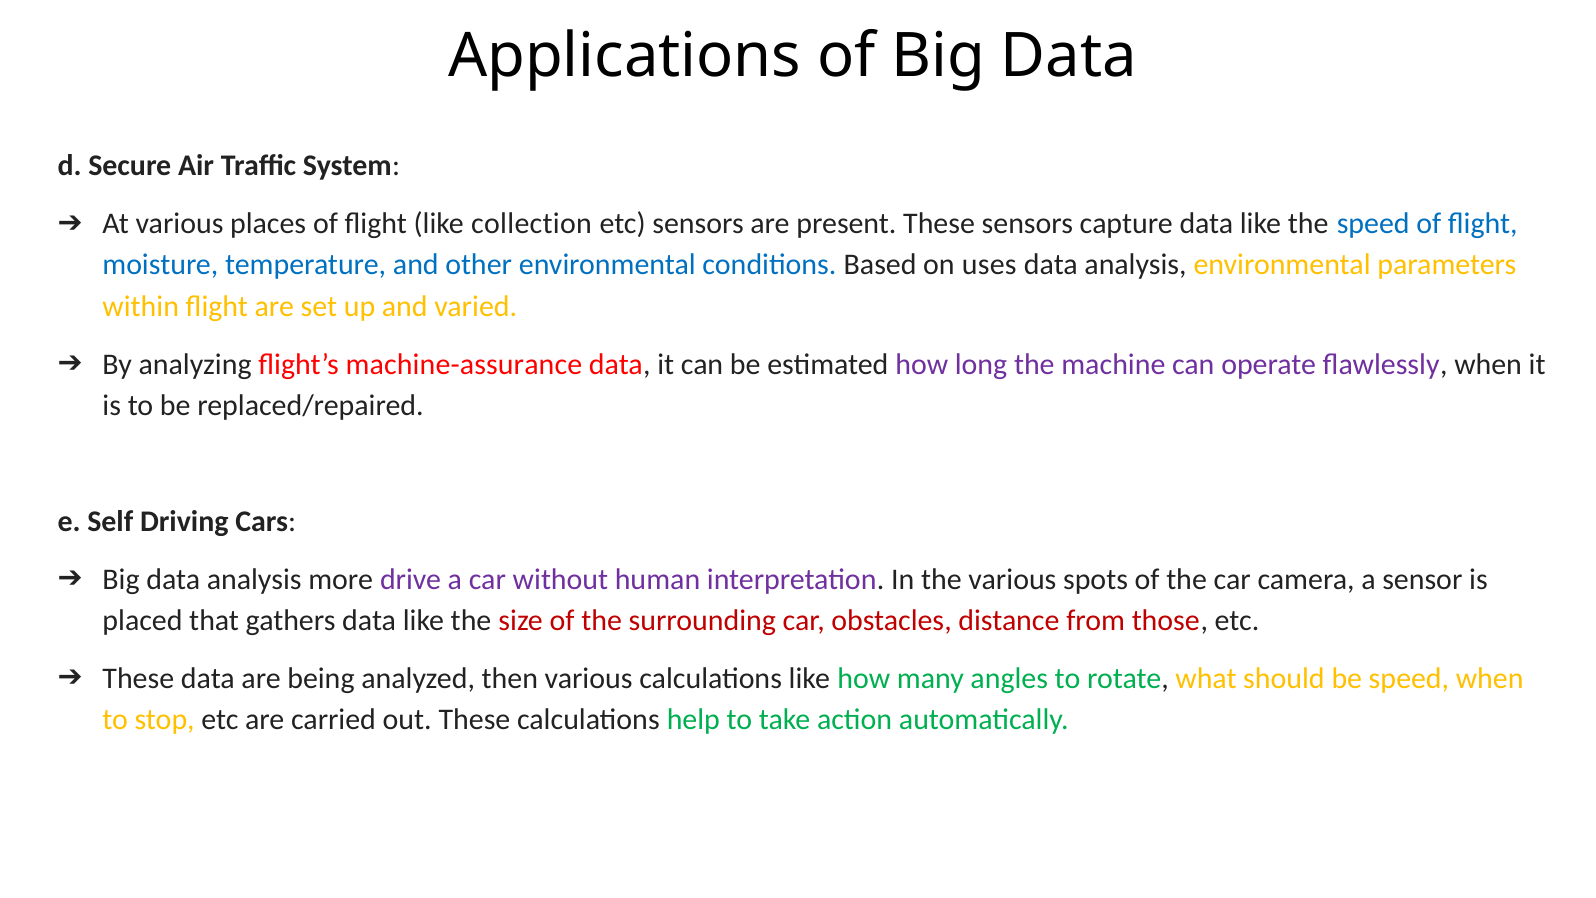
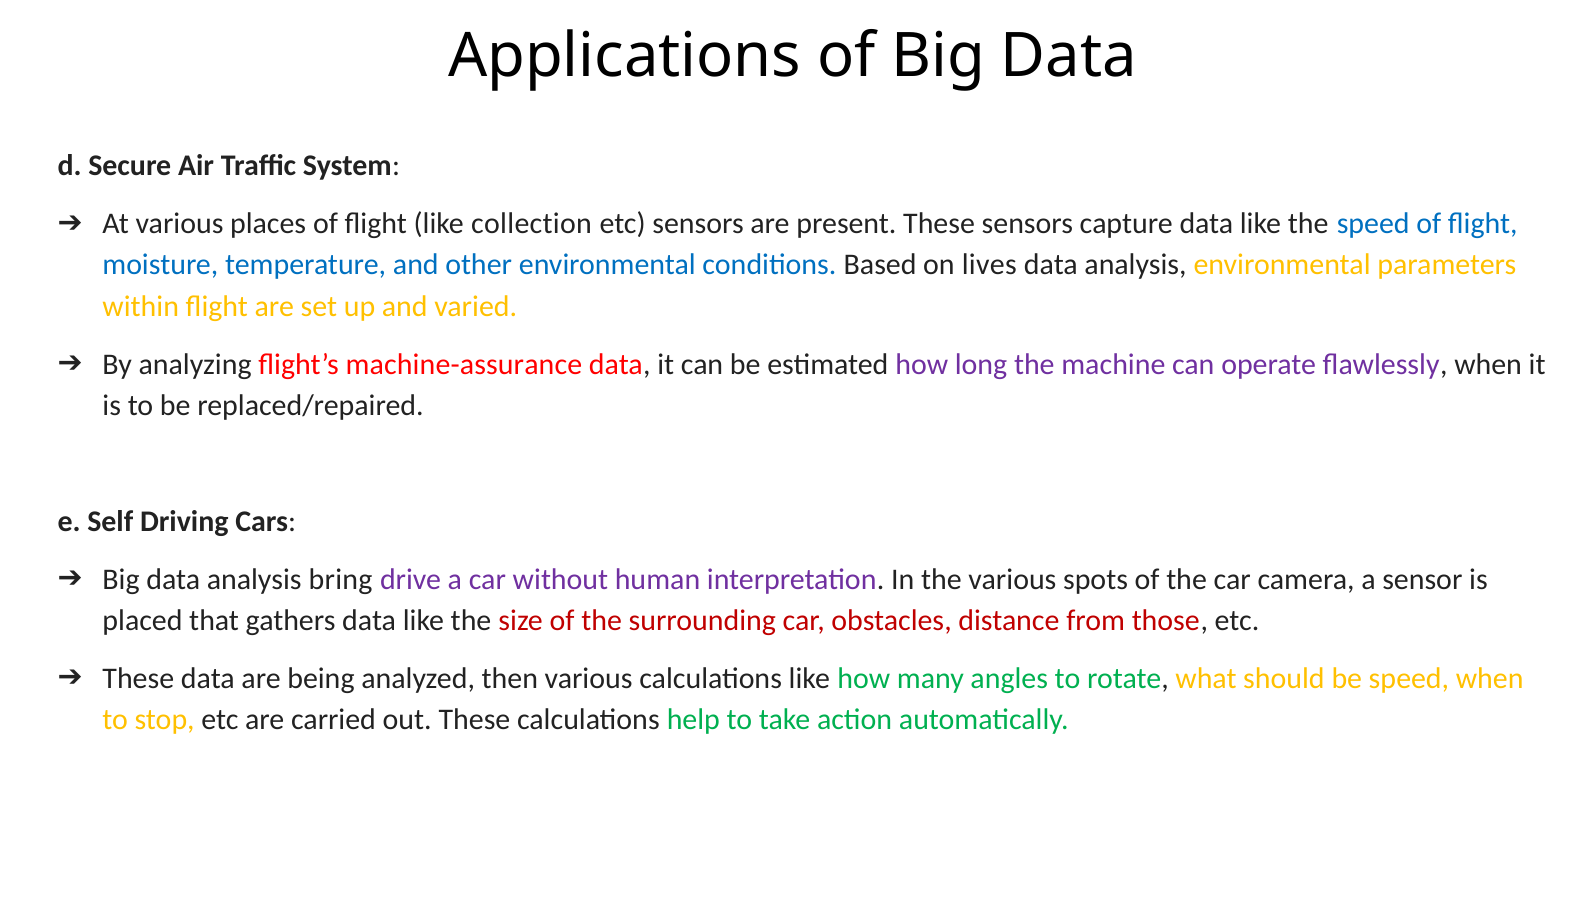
uses: uses -> lives
more: more -> bring
